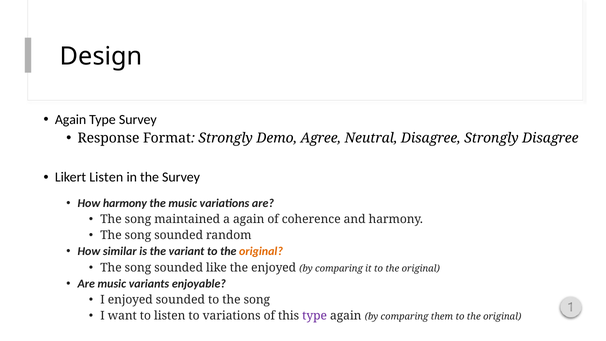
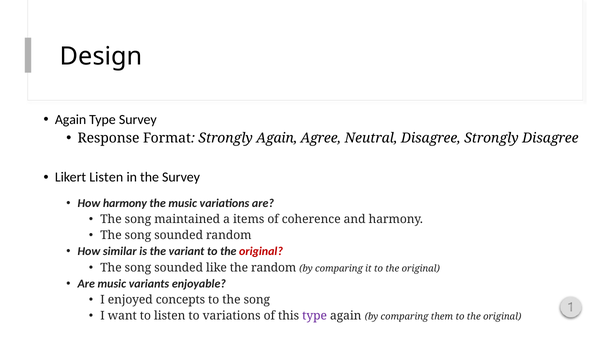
Strongly Demo: Demo -> Again
a again: again -> items
original at (261, 251) colour: orange -> red
the enjoyed: enjoyed -> random
enjoyed sounded: sounded -> concepts
